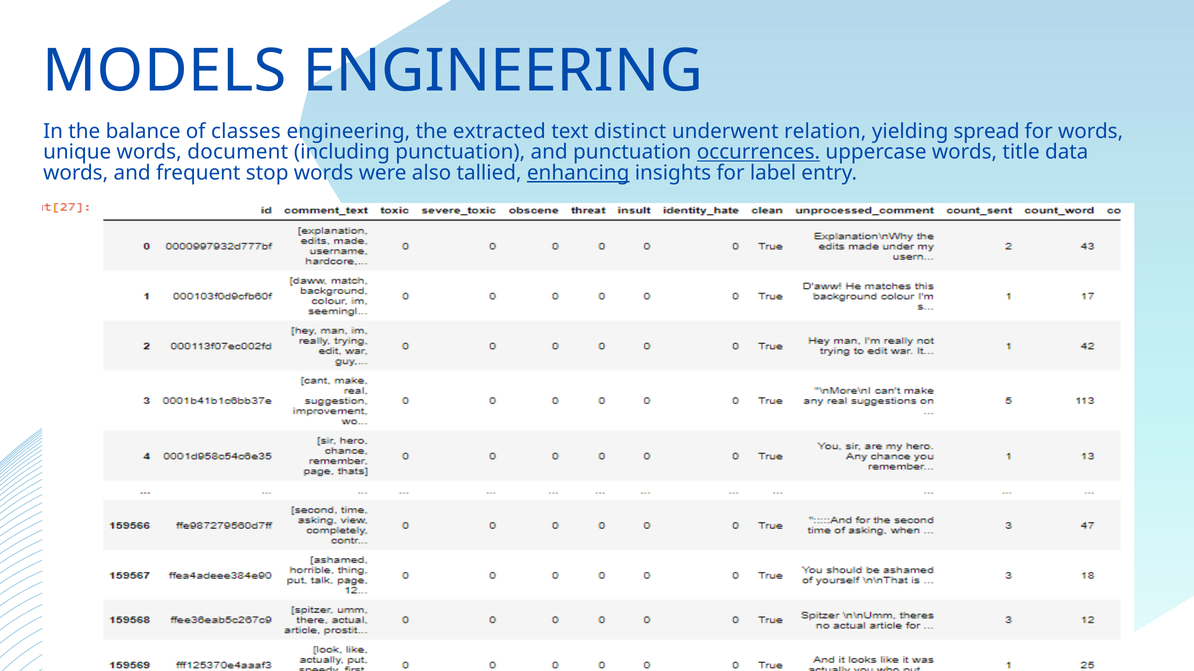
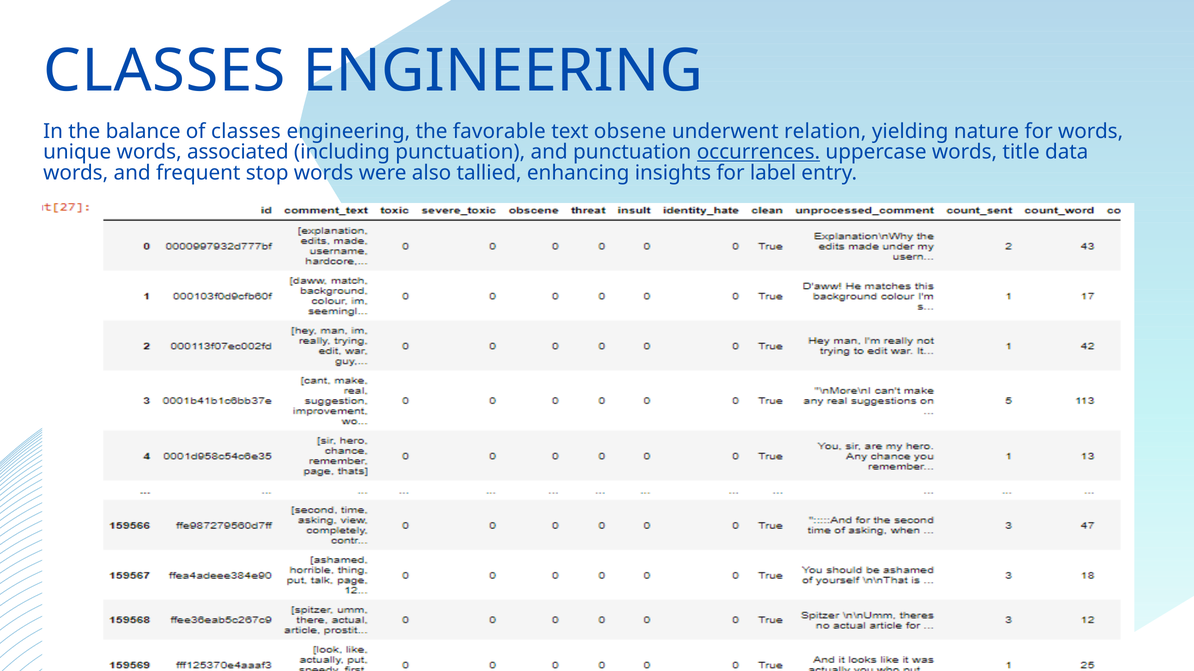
MODELS at (164, 71): MODELS -> CLASSES
extracted: extracted -> favorable
distinct: distinct -> obsene
spread: spread -> nature
document: document -> associated
enhancing underline: present -> none
